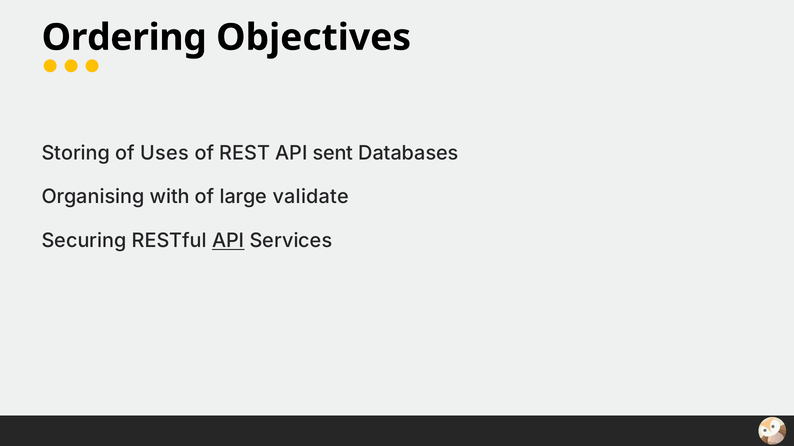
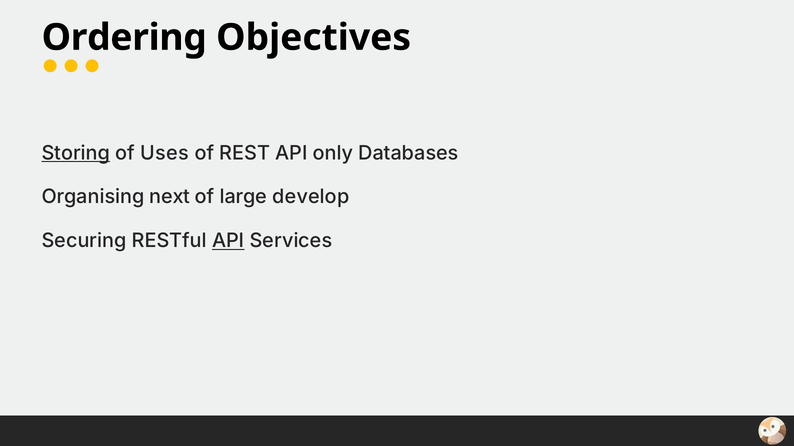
Storing underline: none -> present
sent: sent -> only
with: with -> next
validate: validate -> develop
